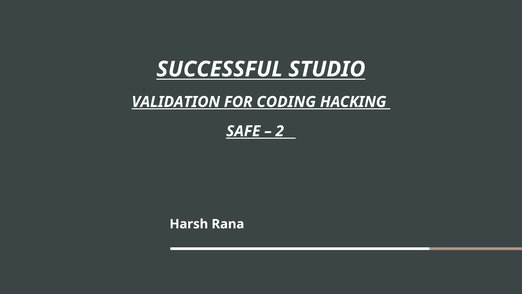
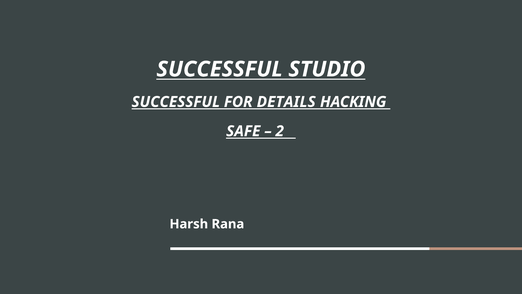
VALIDATION at (176, 102): VALIDATION -> SUCCESSFUL
CODING: CODING -> DETAILS
